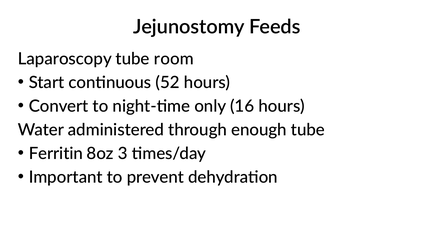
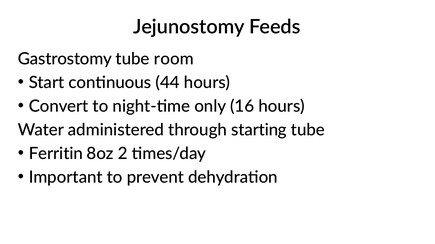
Laparoscopy: Laparoscopy -> Gastrostomy
52: 52 -> 44
enough: enough -> starting
3: 3 -> 2
